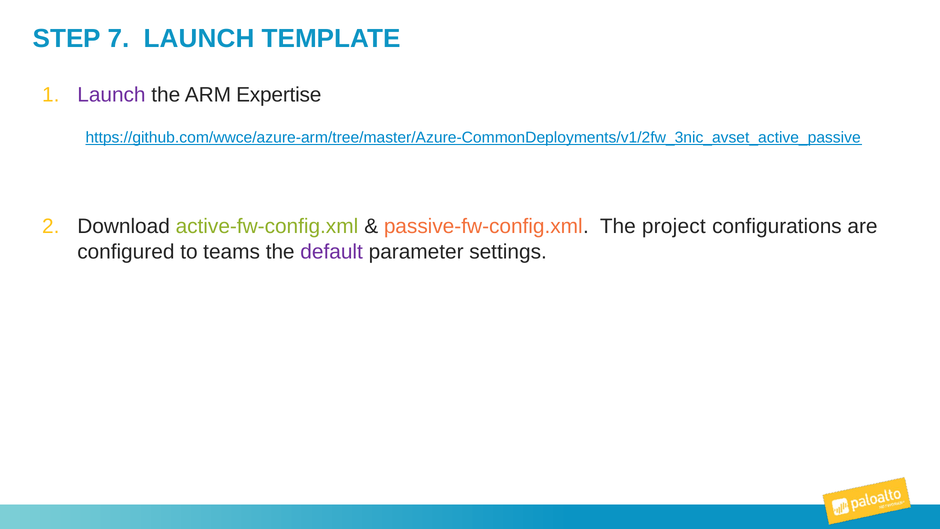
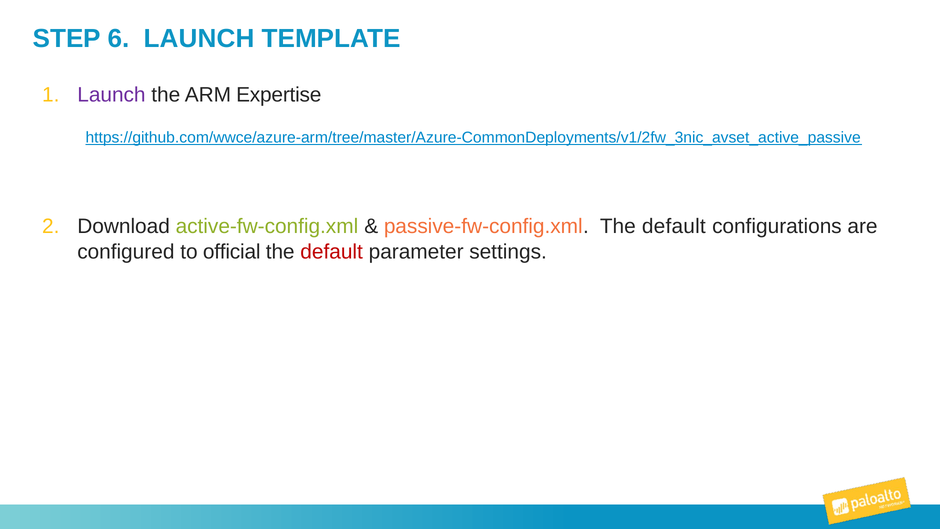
7: 7 -> 6
passive-fw-config.xml The project: project -> default
teams: teams -> official
default at (332, 252) colour: purple -> red
